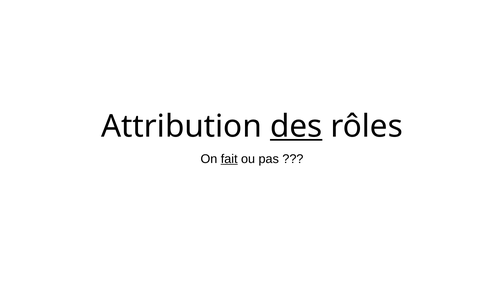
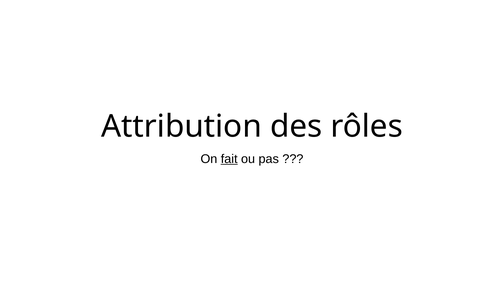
des underline: present -> none
